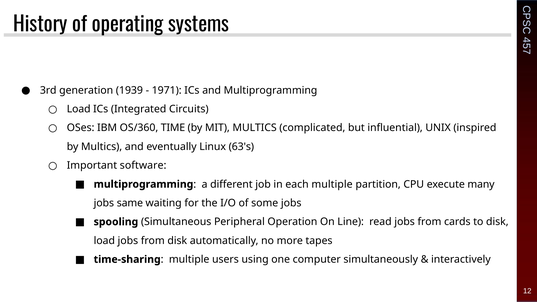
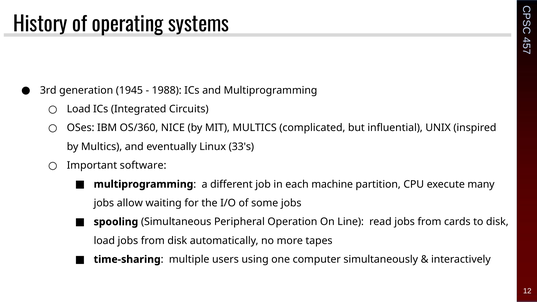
1939: 1939 -> 1945
1971: 1971 -> 1988
TIME: TIME -> NICE
63's: 63's -> 33's
each multiple: multiple -> machine
same: same -> allow
